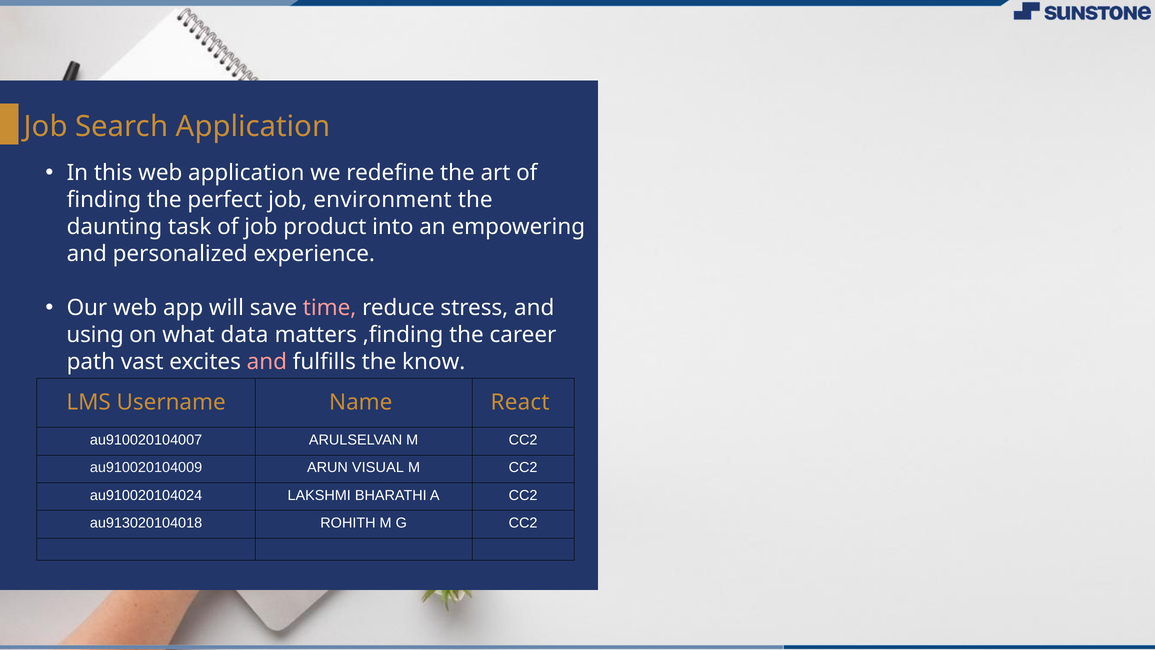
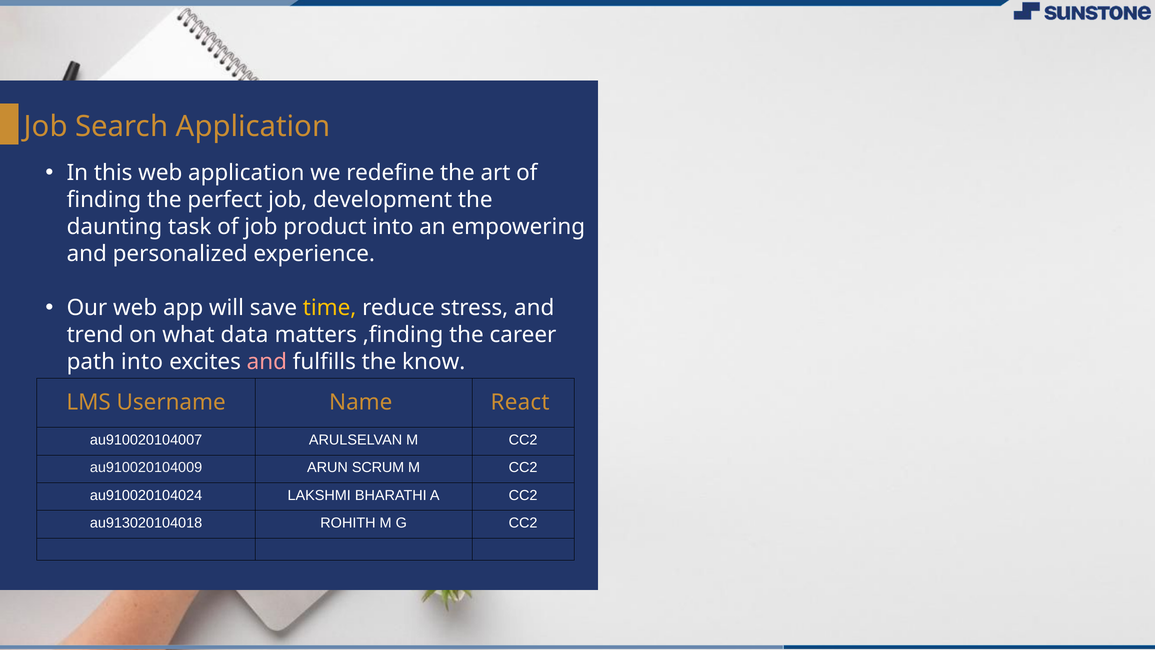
environment: environment -> development
time colour: pink -> yellow
using: using -> trend
path vast: vast -> into
VISUAL: VISUAL -> SCRUM
